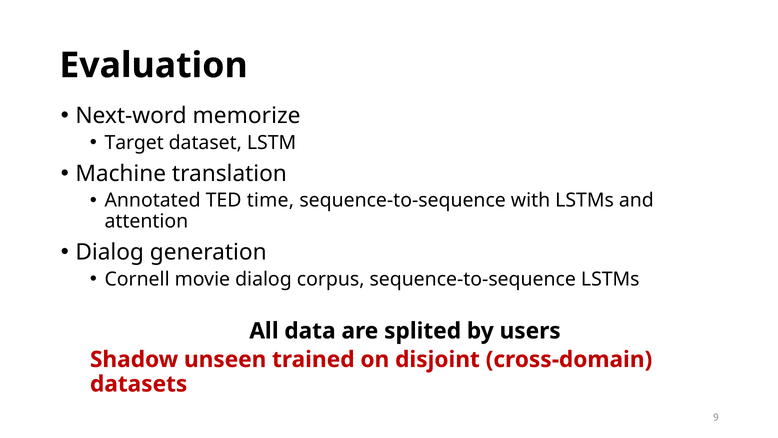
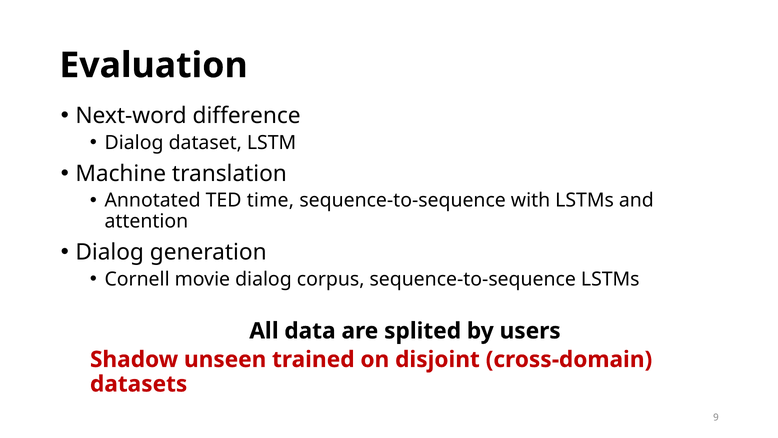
memorize: memorize -> difference
Target at (134, 143): Target -> Dialog
